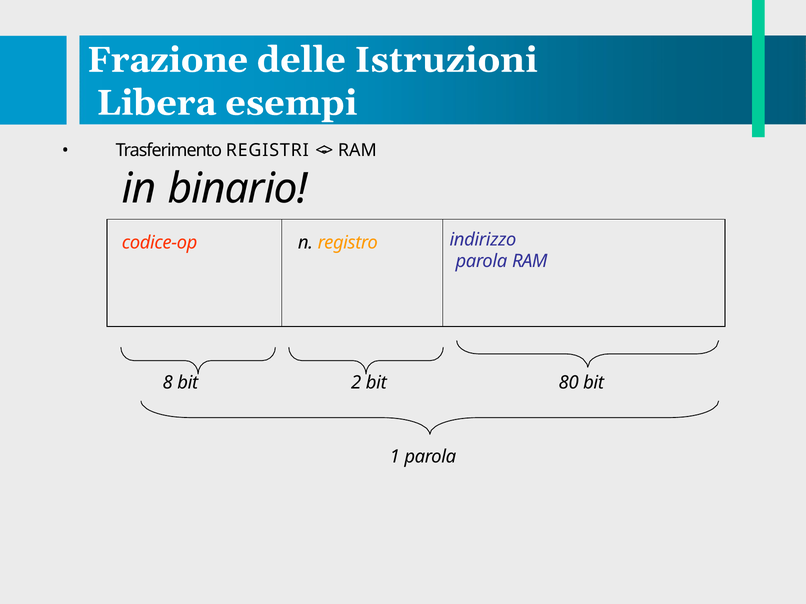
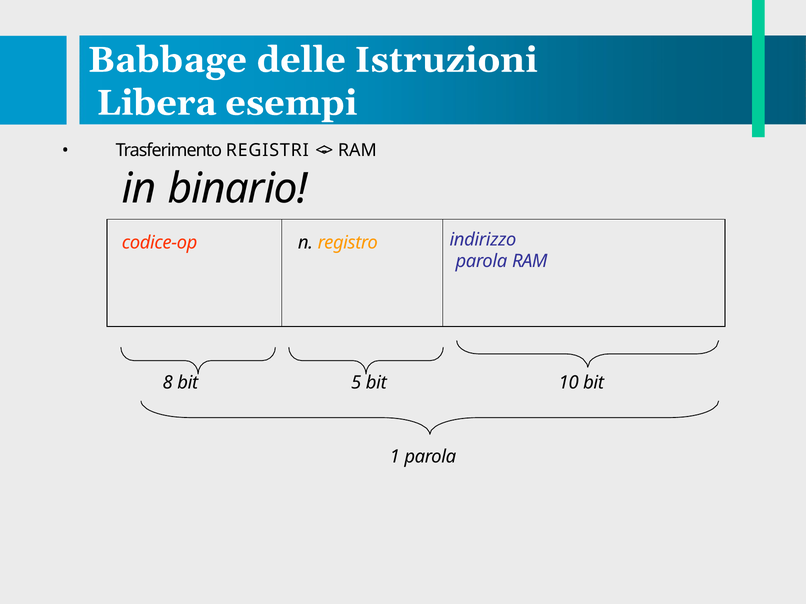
Frazione: Frazione -> Babbage
2: 2 -> 5
80: 80 -> 10
